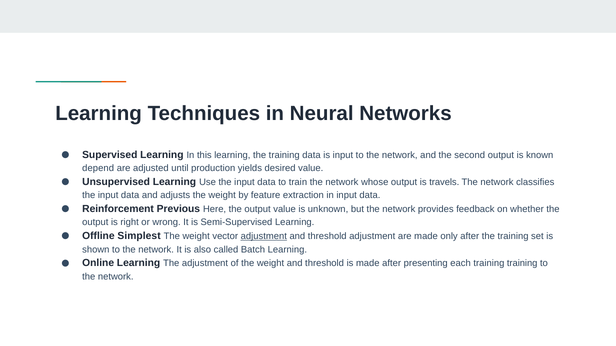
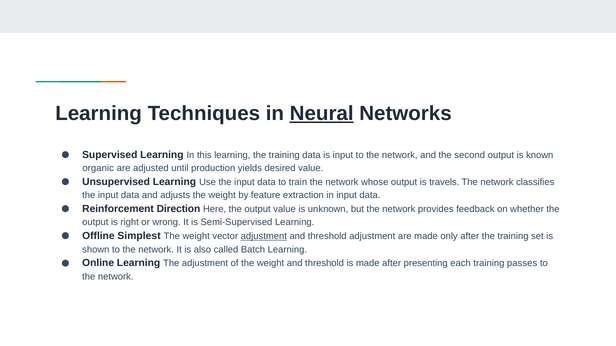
Neural underline: none -> present
depend: depend -> organic
Previous: Previous -> Direction
training training: training -> passes
